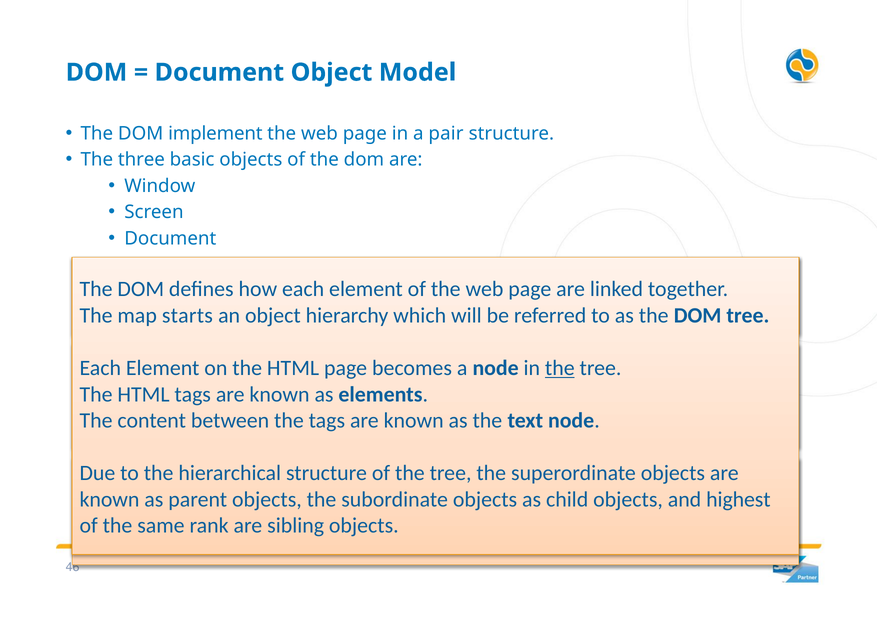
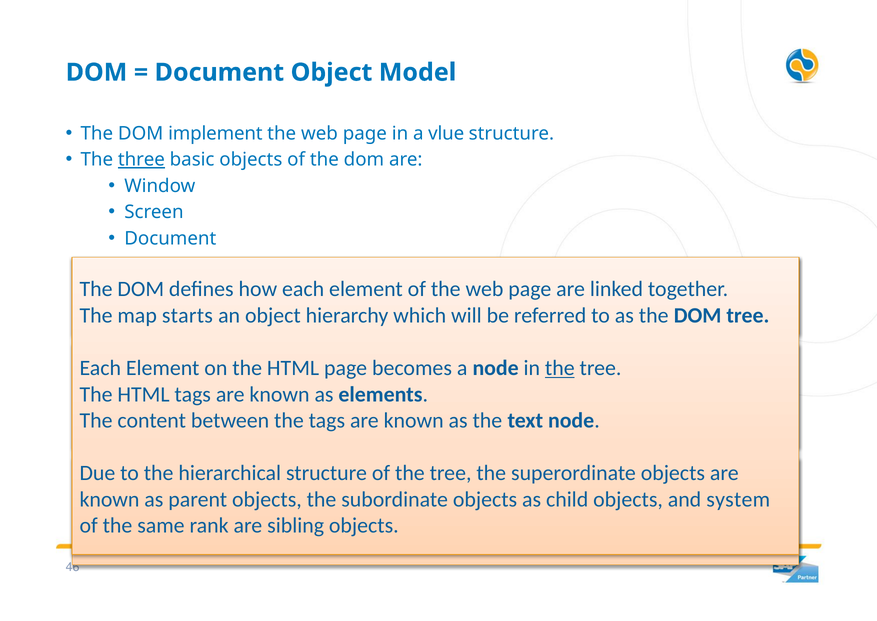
pair: pair -> vlue
three underline: none -> present
highest: highest -> system
